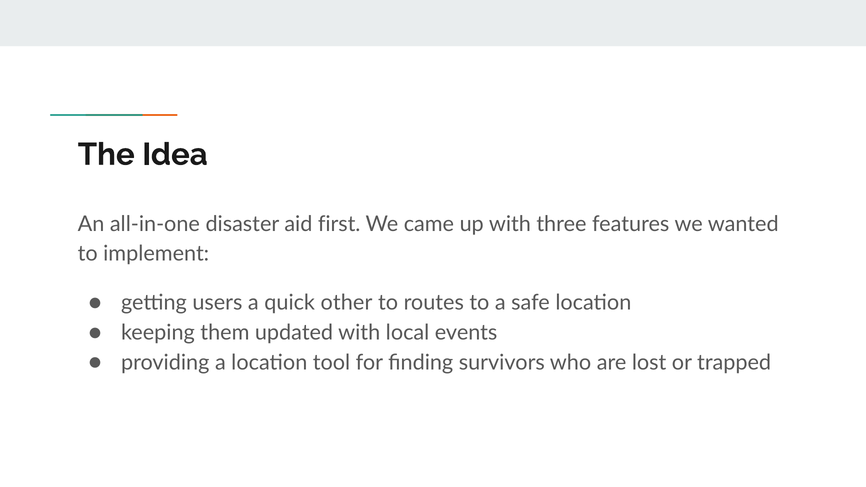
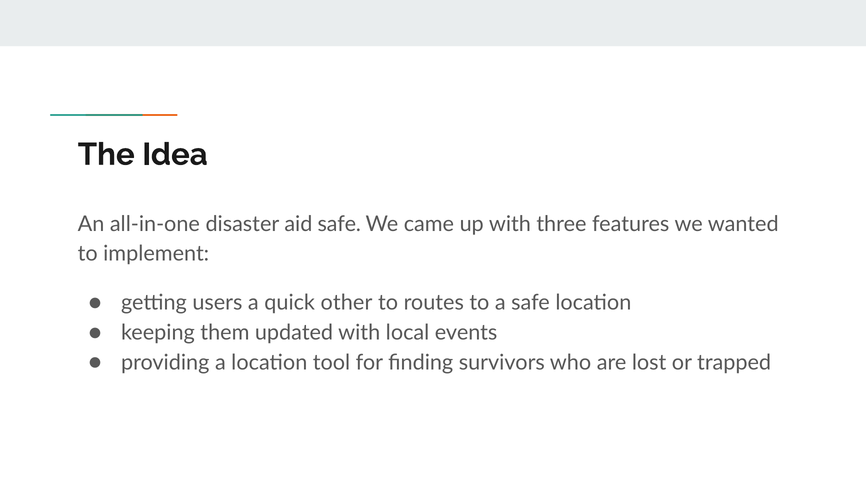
aid first: first -> safe
